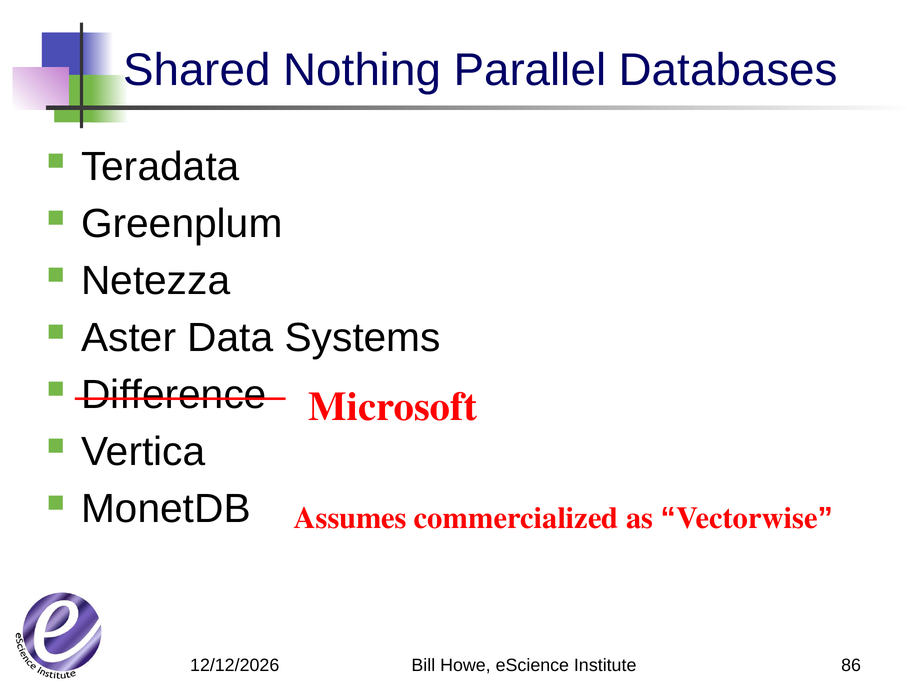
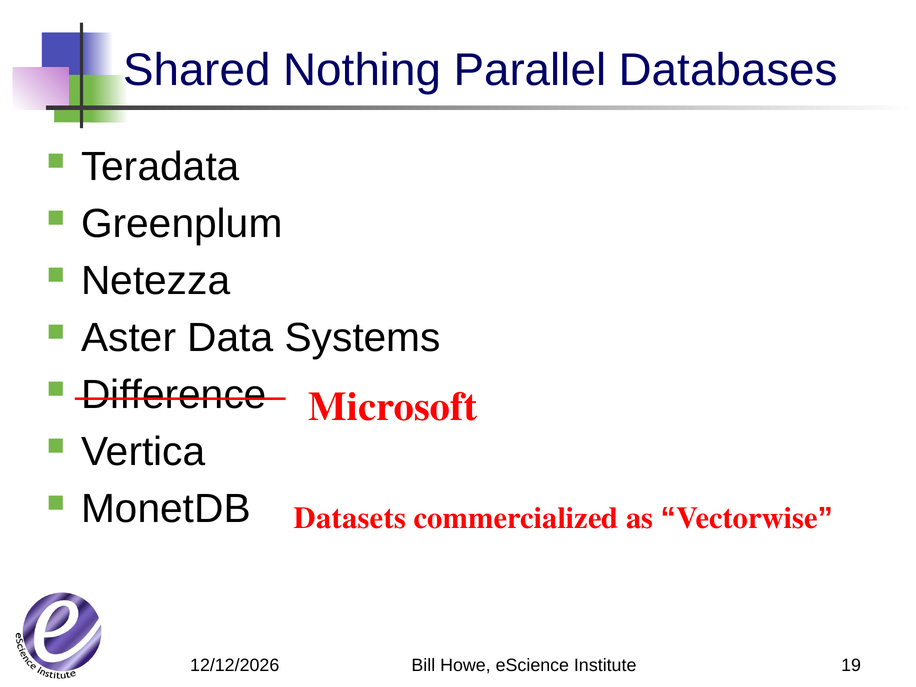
Assumes: Assumes -> Datasets
86: 86 -> 19
